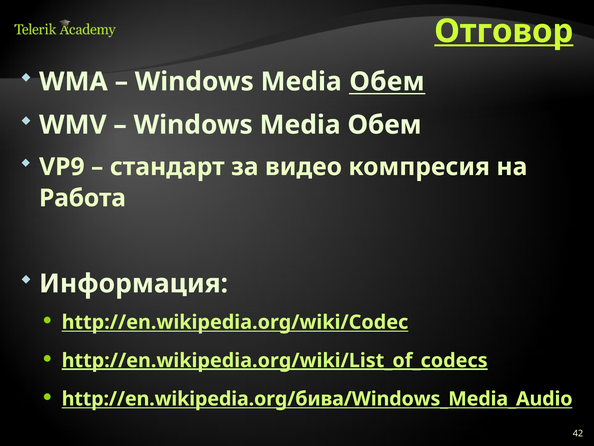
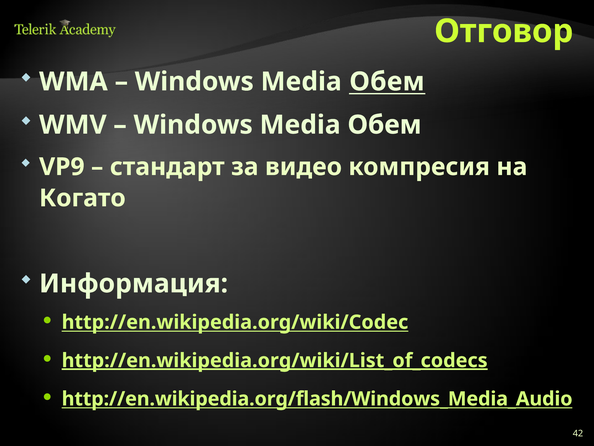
Отговор underline: present -> none
Работа: Работа -> Когато
http://en.wikipedia.org/бива/Windows_Media_Audio: http://en.wikipedia.org/бива/Windows_Media_Audio -> http://en.wikipedia.org/flash/Windows_Media_Audio
